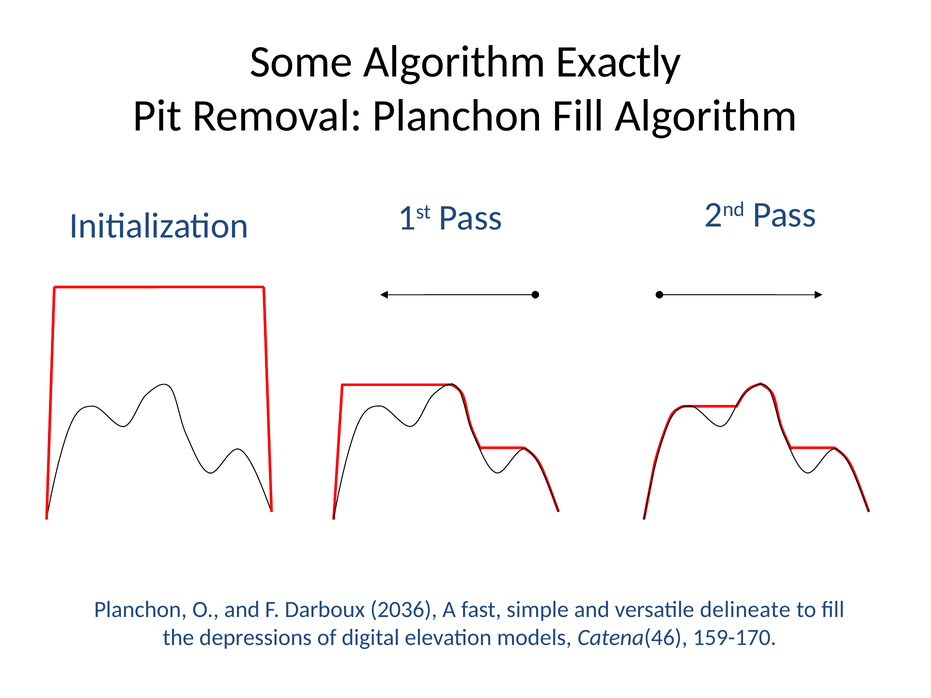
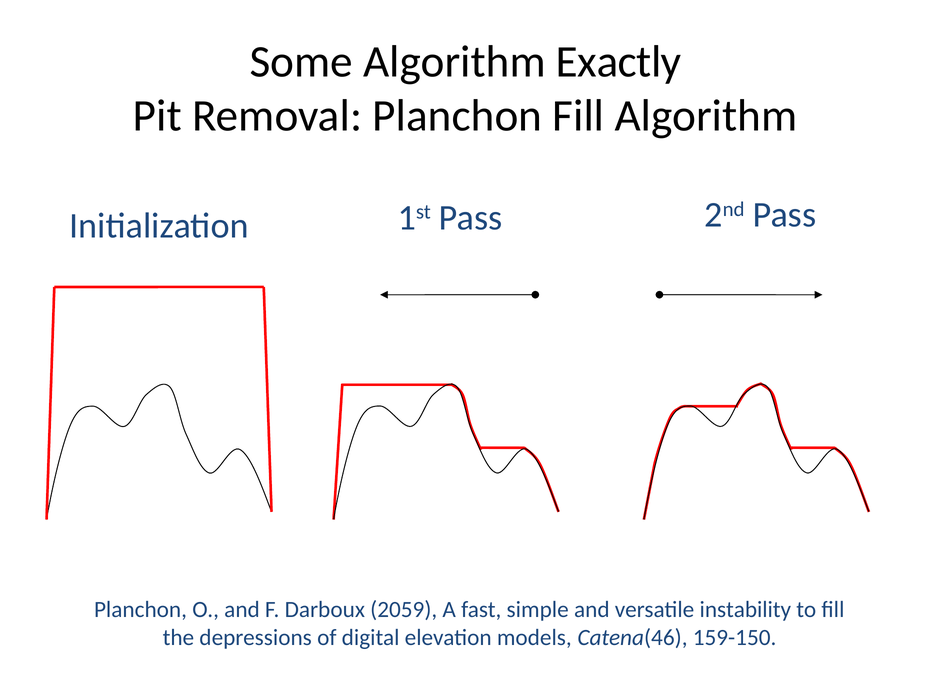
2036: 2036 -> 2059
delineate: delineate -> instability
159-170: 159-170 -> 159-150
